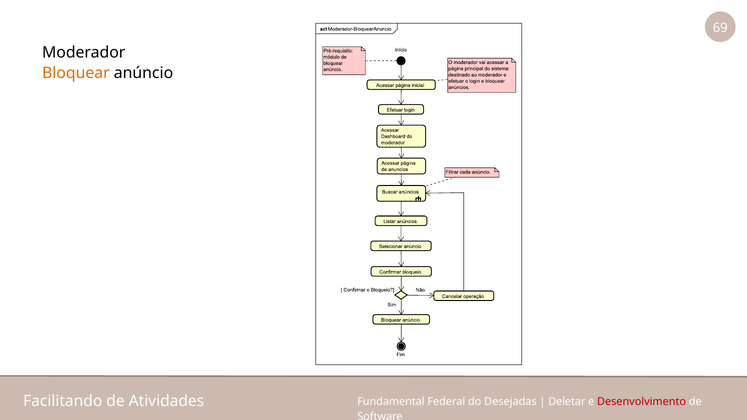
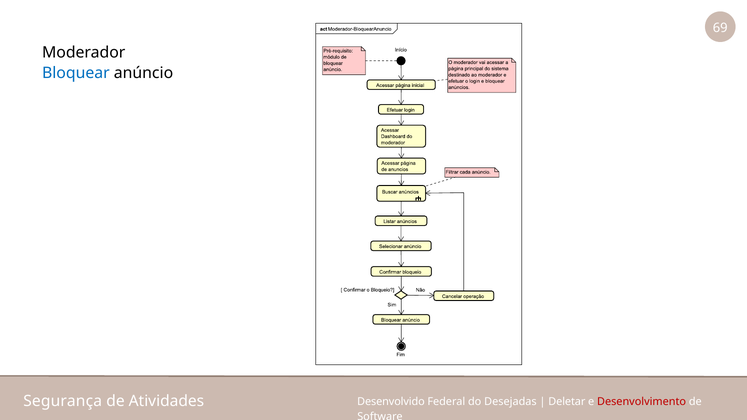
Bloquear colour: orange -> blue
Facilitando: Facilitando -> Segurança
Fundamental: Fundamental -> Desenvolvido
